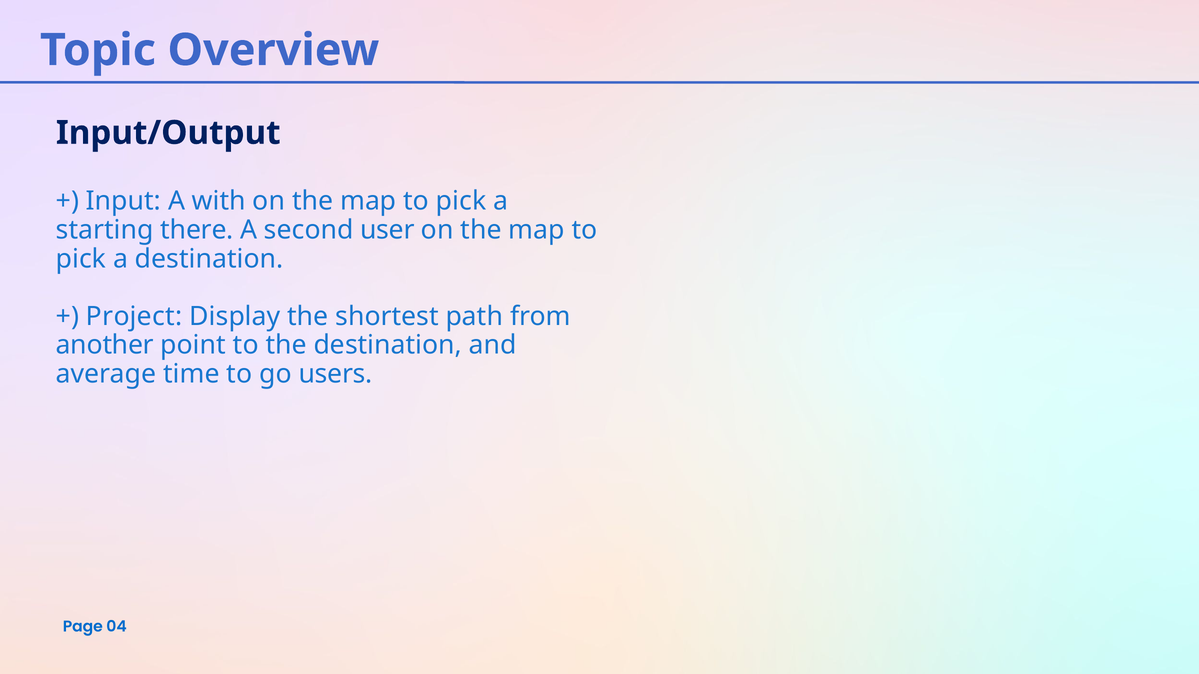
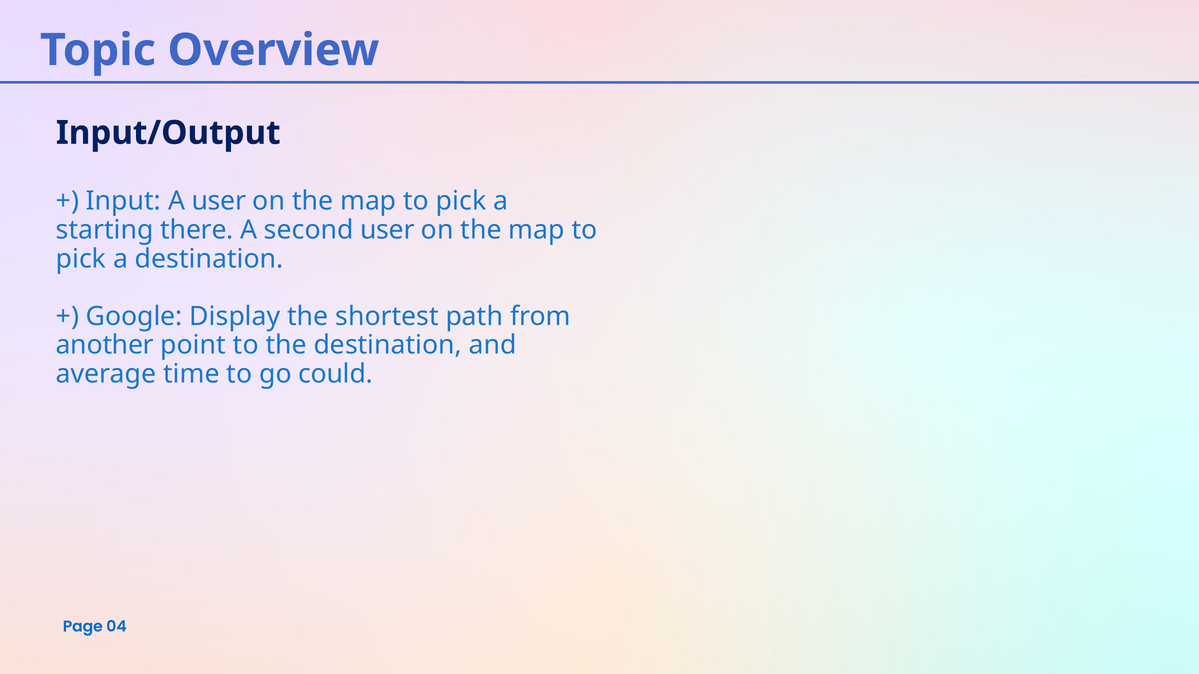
A with: with -> user
Project: Project -> Google
users: users -> could
